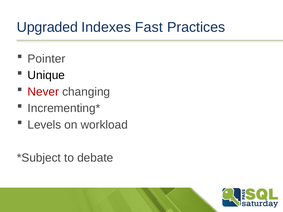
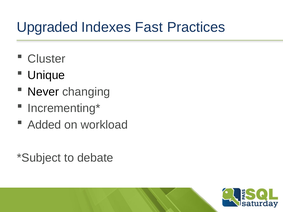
Pointer: Pointer -> Cluster
Never colour: red -> black
Levels: Levels -> Added
